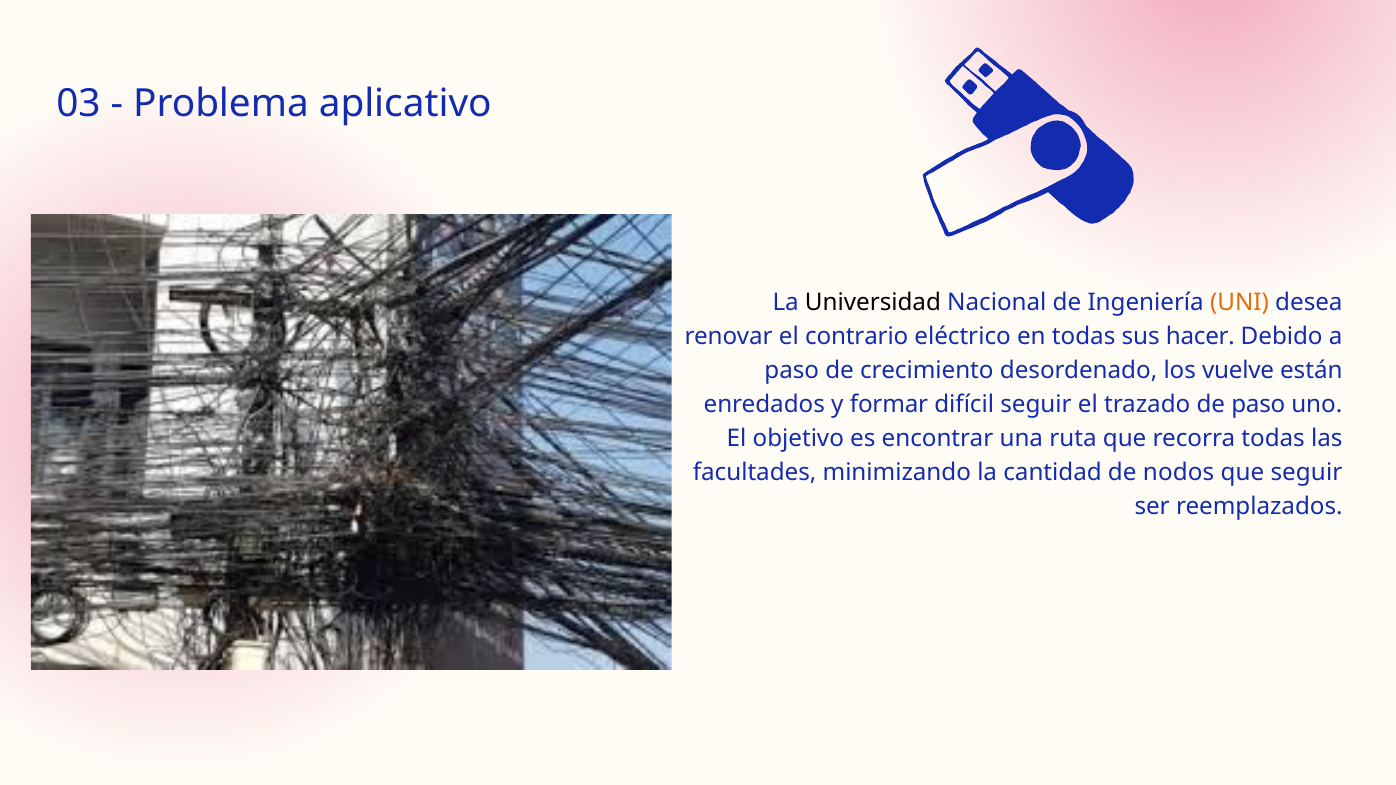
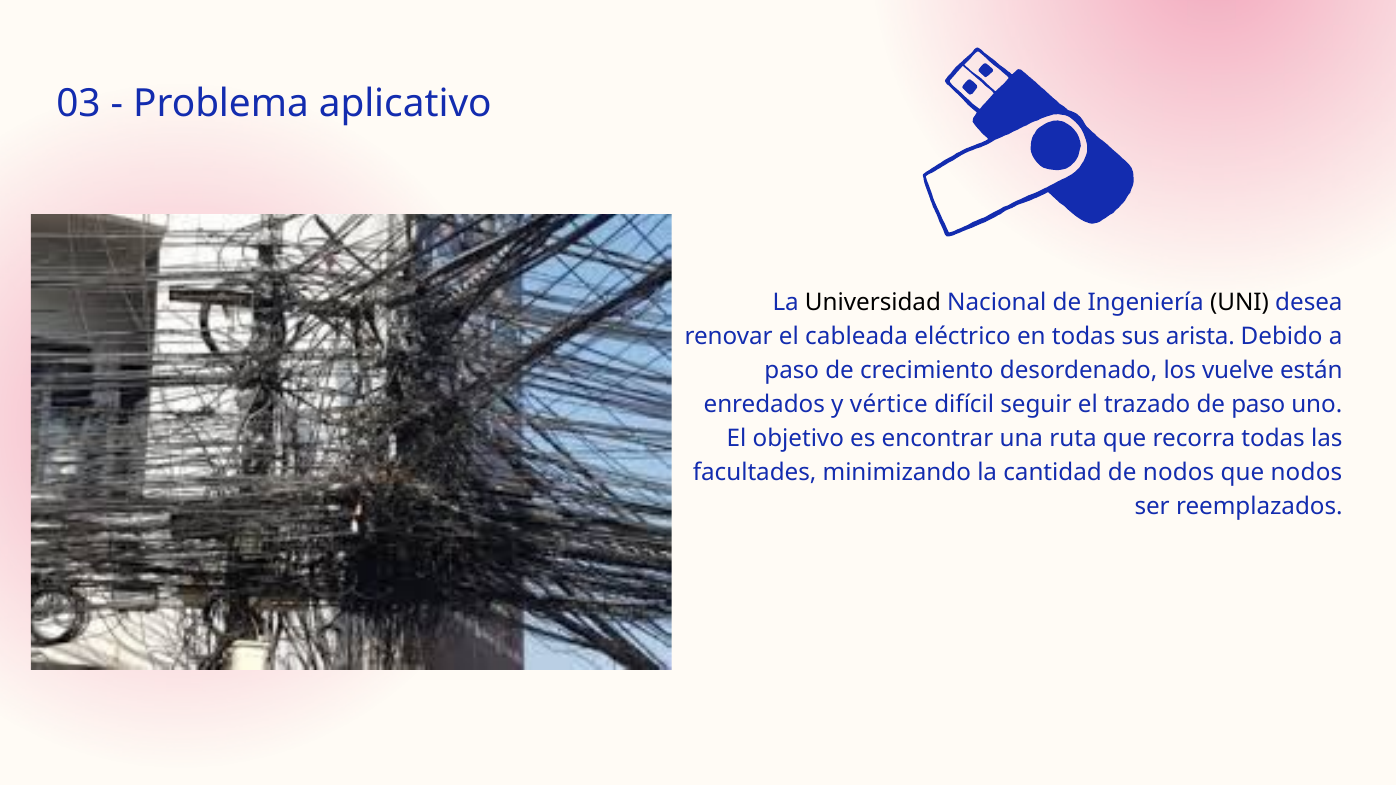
UNI colour: orange -> black
contrario: contrario -> cableada
hacer: hacer -> arista
formar: formar -> vértice
que seguir: seguir -> nodos
